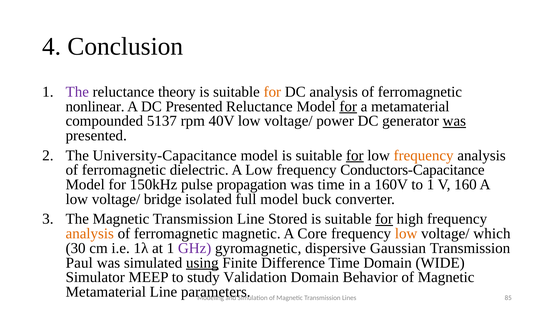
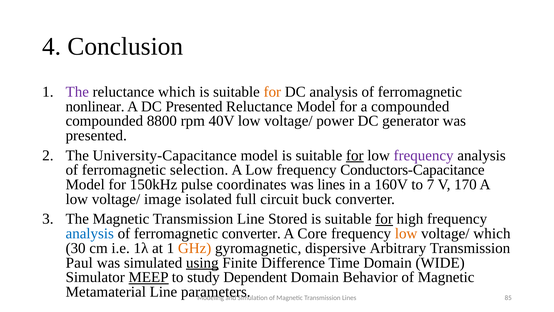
reluctance theory: theory -> which
for at (348, 106) underline: present -> none
a metamaterial: metamaterial -> compounded
5137: 5137 -> 8800
was at (454, 121) underline: present -> none
frequency at (424, 155) colour: orange -> purple
dielectric: dielectric -> selection
propagation: propagation -> coordinates
was time: time -> lines
to 1: 1 -> 7
160: 160 -> 170
bridge: bridge -> image
full model: model -> circuit
analysis at (90, 233) colour: orange -> blue
ferromagnetic magnetic: magnetic -> converter
GHz colour: purple -> orange
Gaussian: Gaussian -> Arbitrary
MEEP underline: none -> present
Validation: Validation -> Dependent
